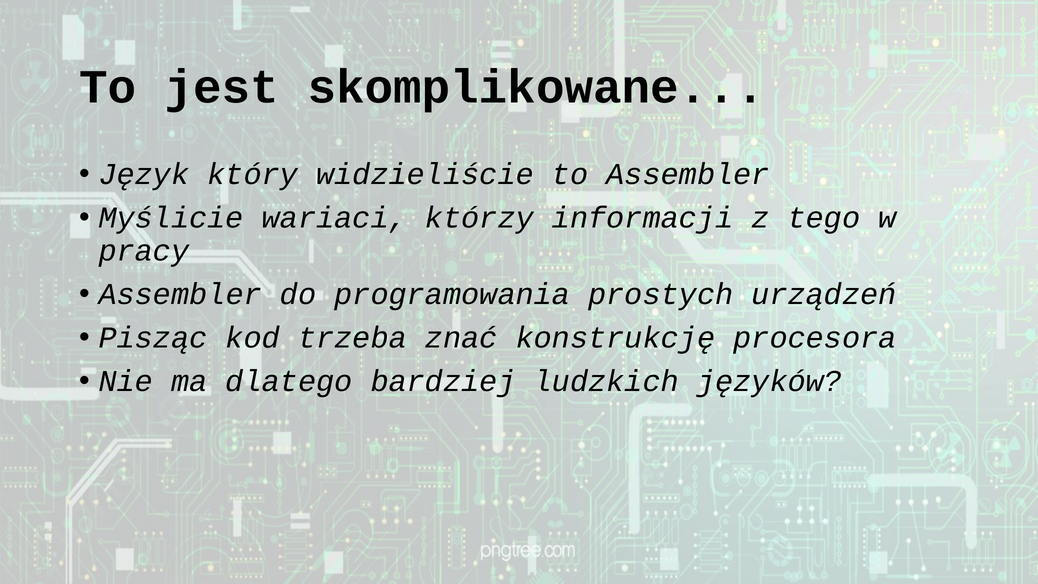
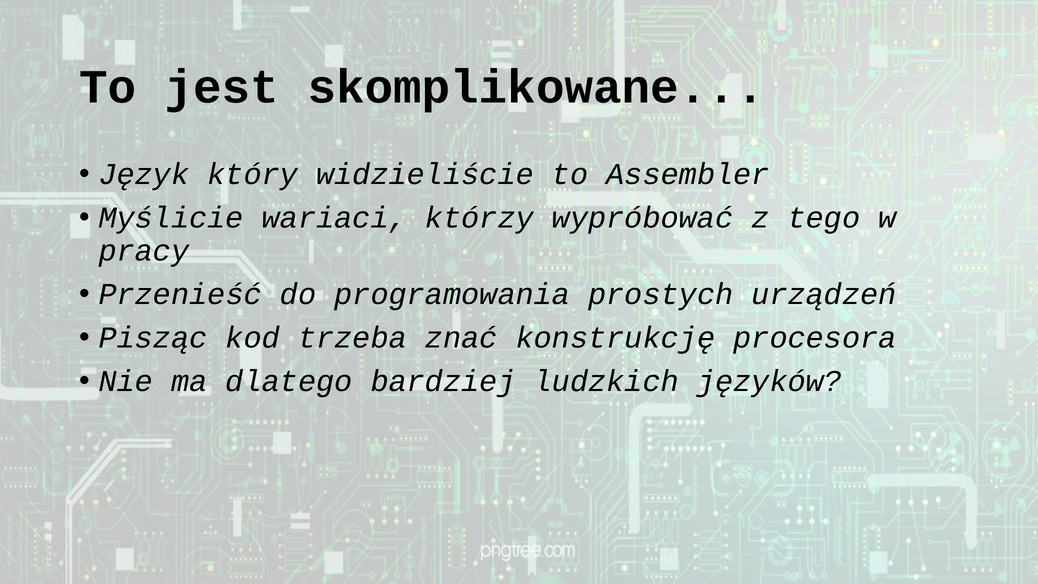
informacji: informacji -> wypróbować
Assembler at (180, 294): Assembler -> Przenieść
